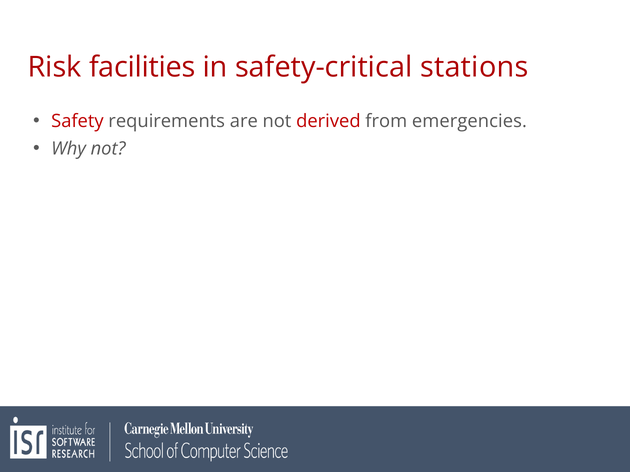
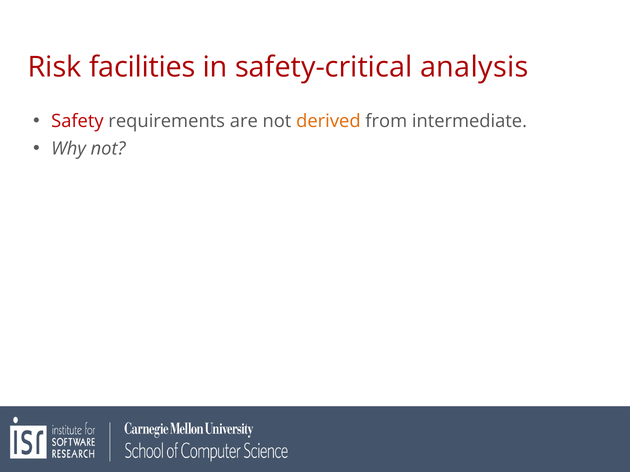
stations: stations -> analysis
derived colour: red -> orange
emergencies: emergencies -> intermediate
